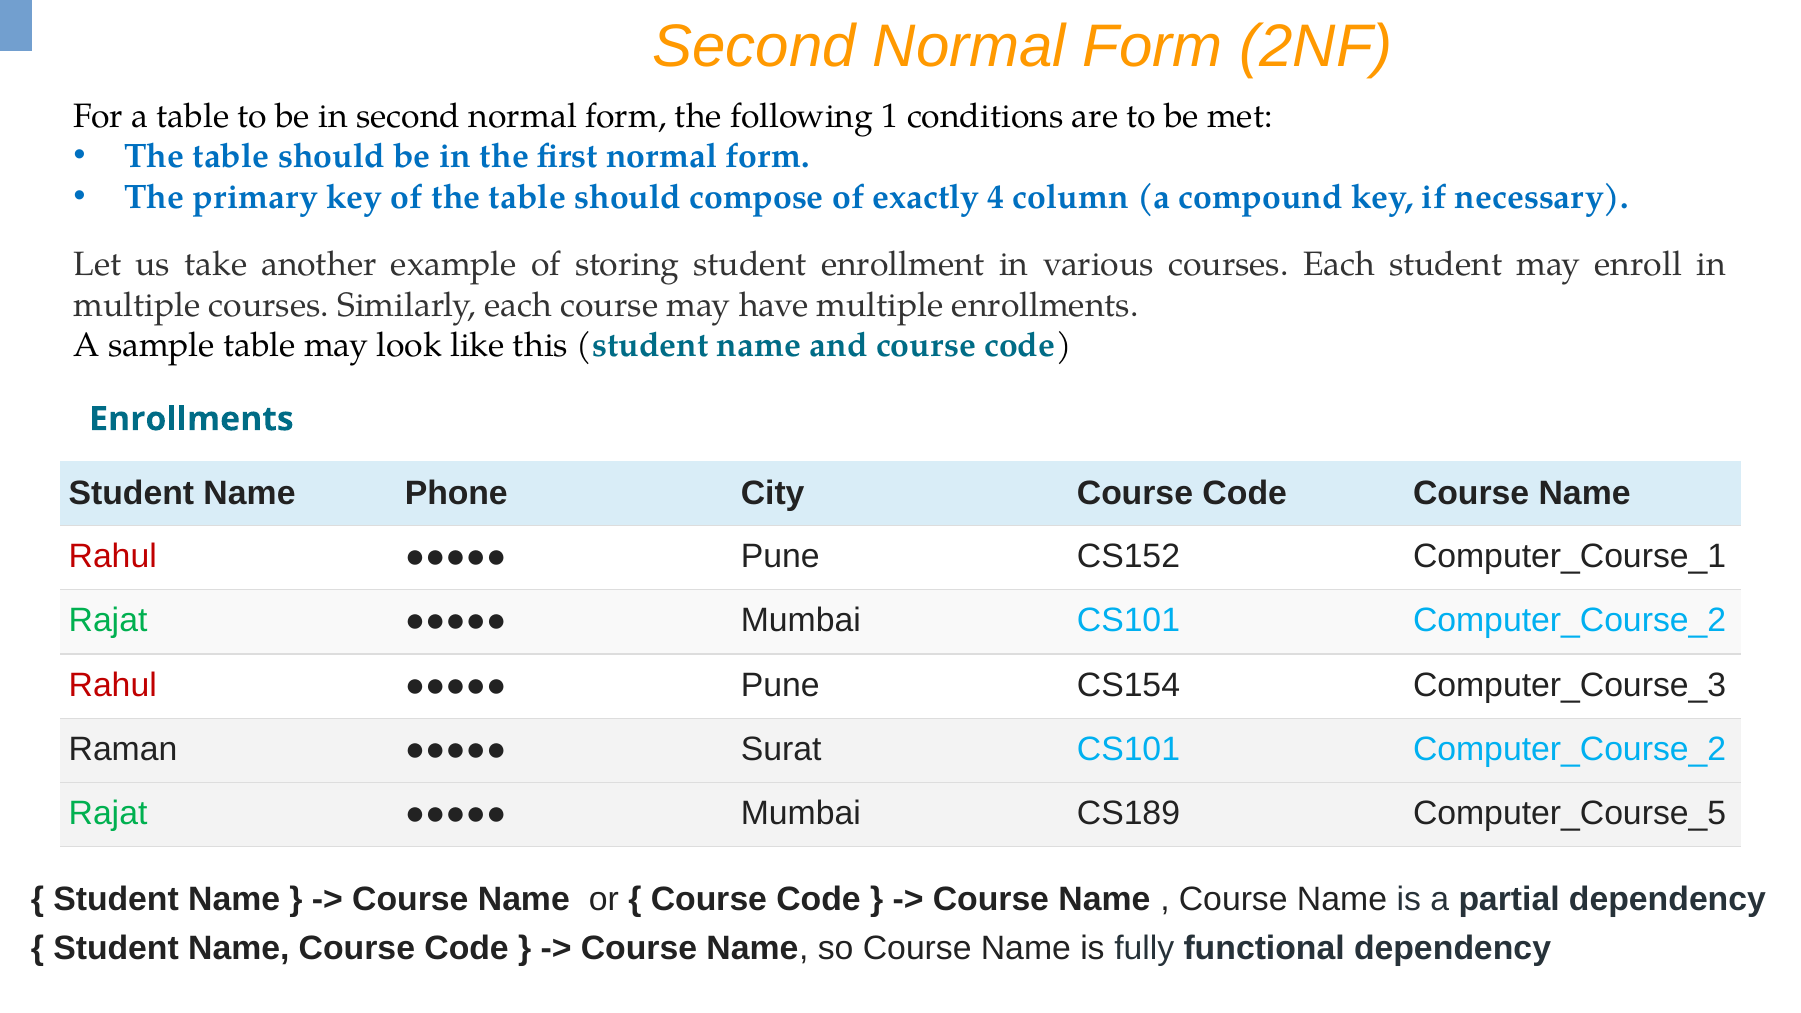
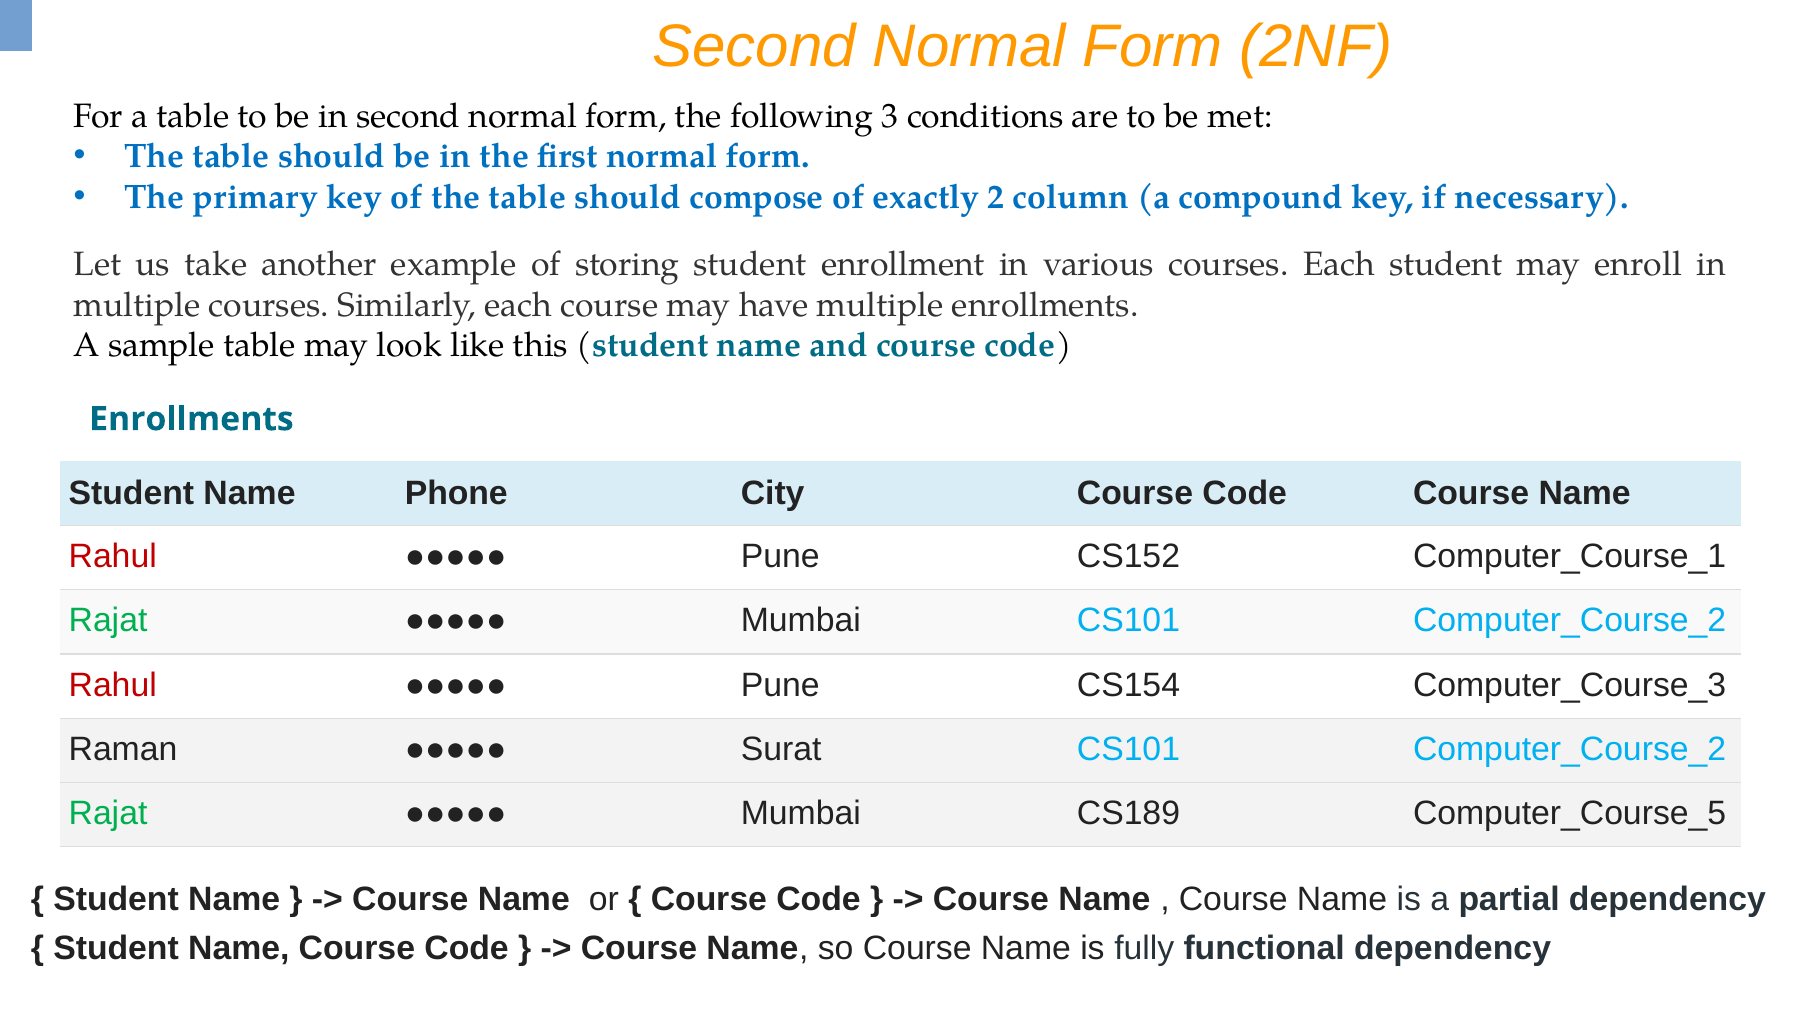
1: 1 -> 3
4: 4 -> 2
